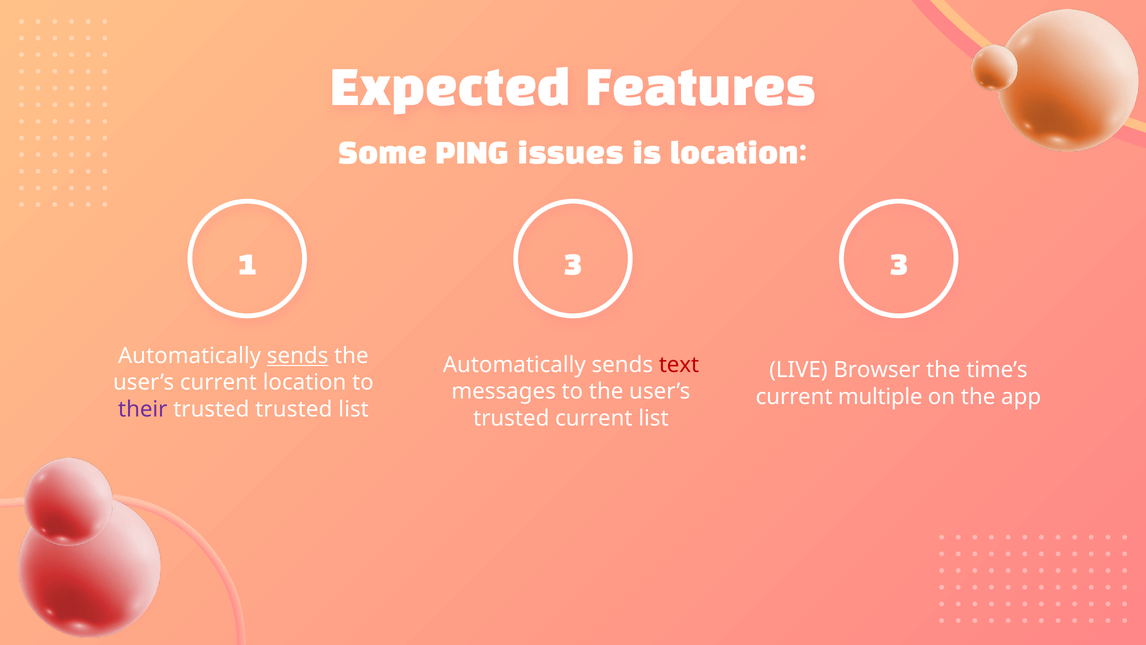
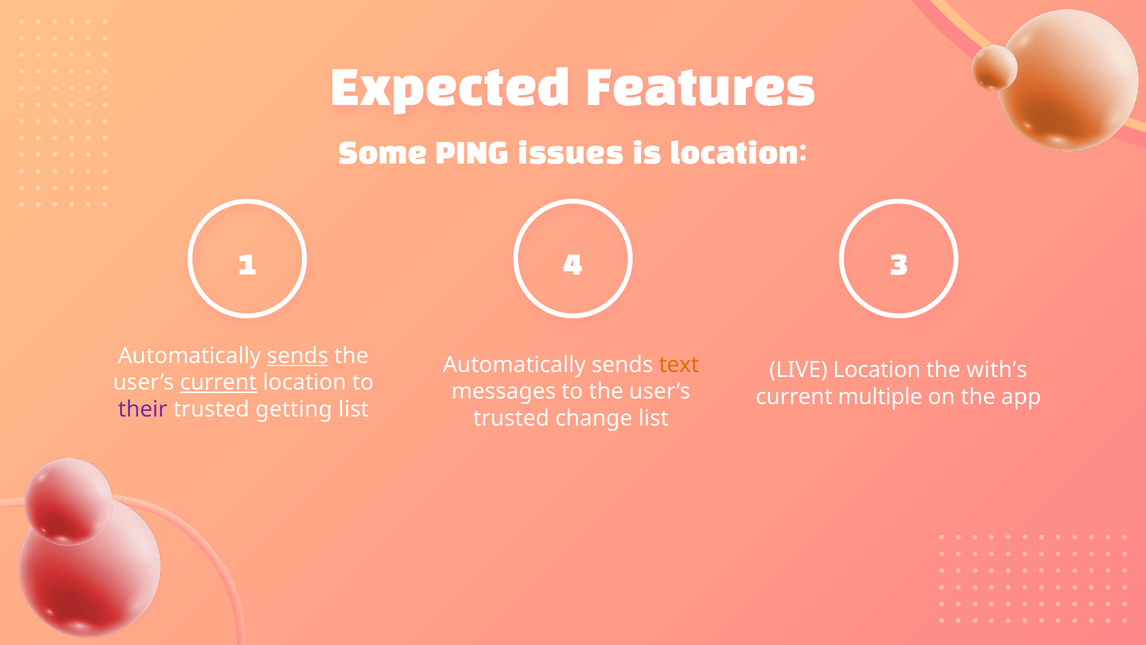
1 3: 3 -> 4
text colour: red -> orange
LIVE Browser: Browser -> Location
time’s: time’s -> with’s
current at (218, 382) underline: none -> present
trusted trusted: trusted -> getting
trusted current: current -> change
